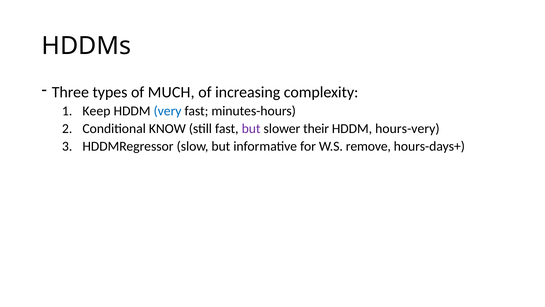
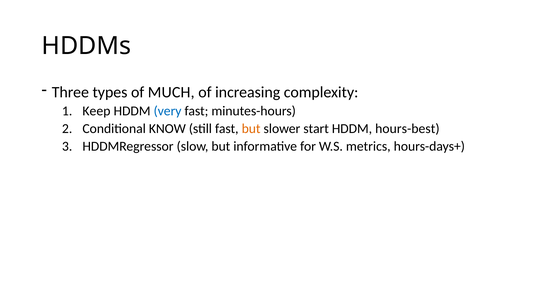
but at (251, 128) colour: purple -> orange
their: their -> start
hours-very: hours-very -> hours-best
remove: remove -> metrics
